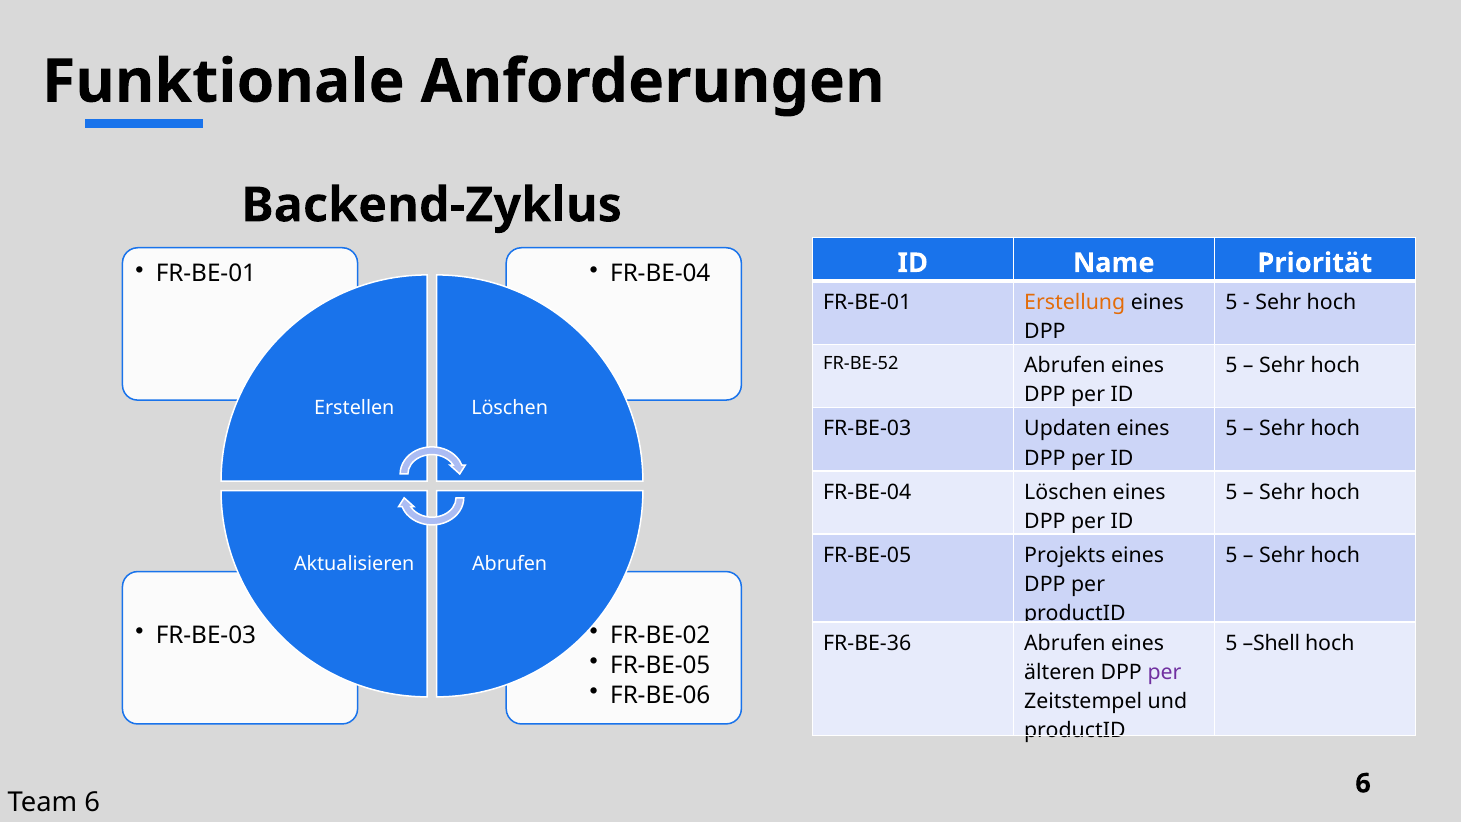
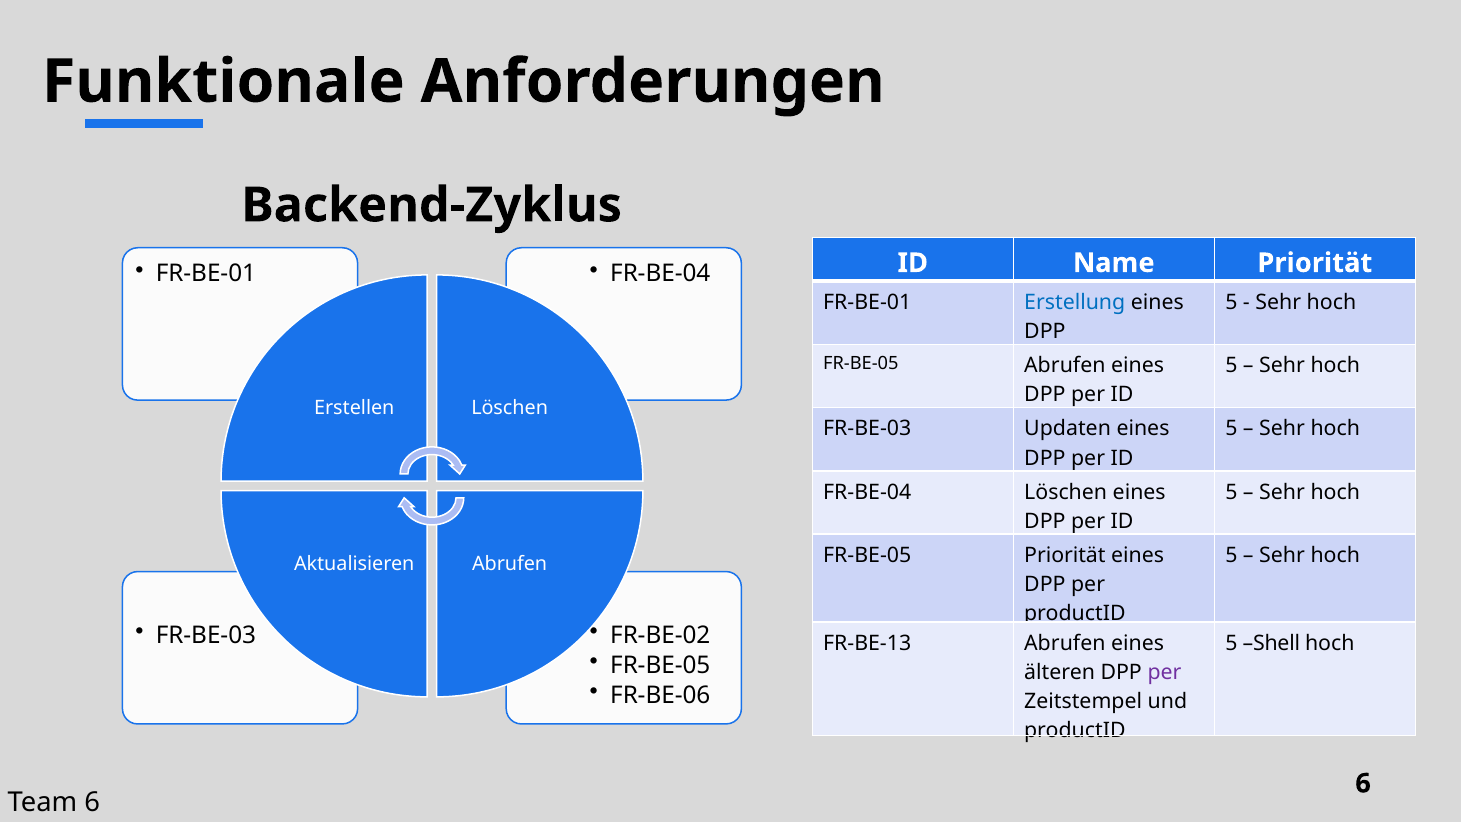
Erstellung colour: orange -> blue
FR-BE-52 at (861, 363): FR-BE-52 -> FR-BE-05
FR-BE-05 Projekts: Projekts -> Priorität
FR-BE-36: FR-BE-36 -> FR-BE-13
